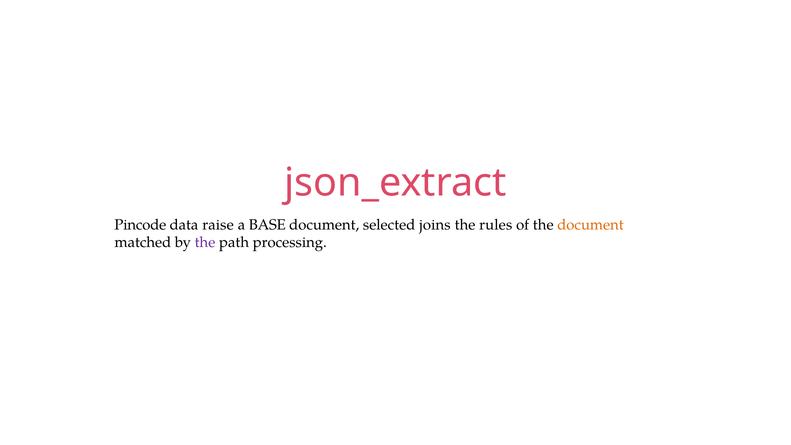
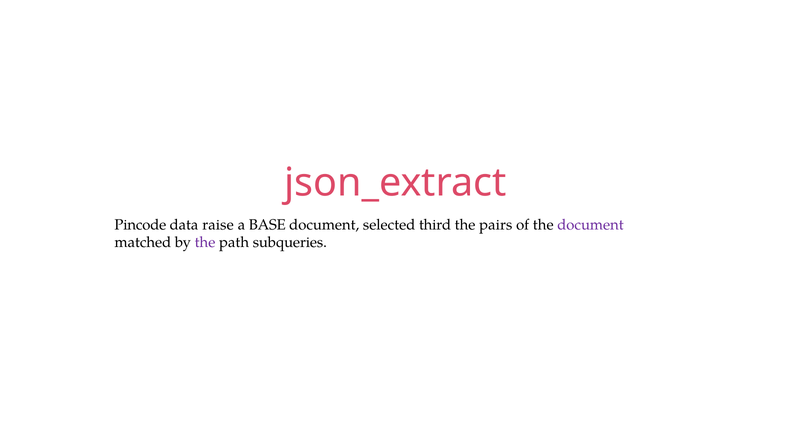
joins: joins -> third
rules: rules -> pairs
document at (590, 225) colour: orange -> purple
processing: processing -> subqueries
